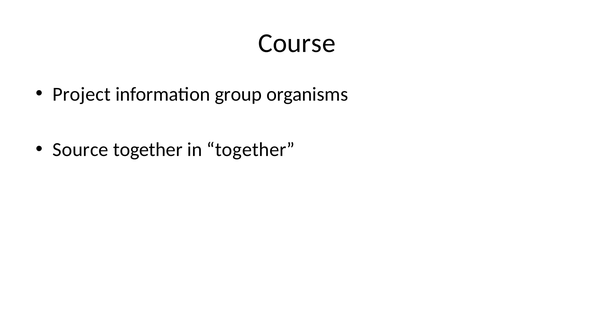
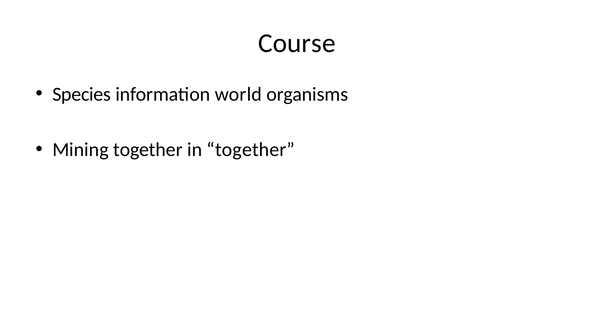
Project: Project -> Species
group: group -> world
Source: Source -> Mining
